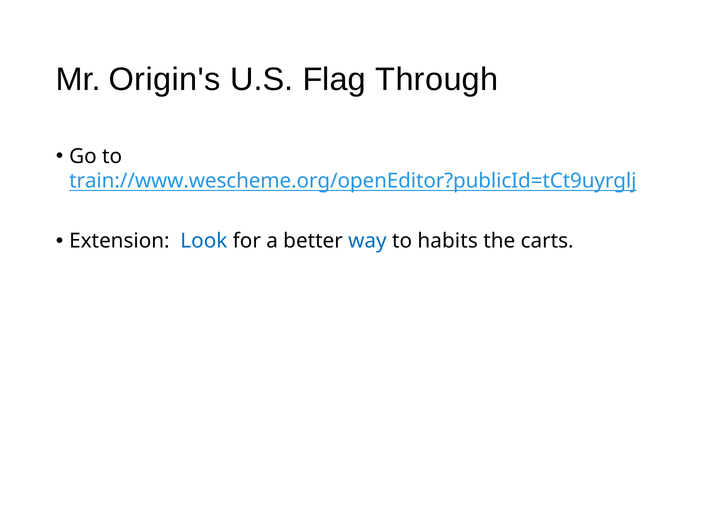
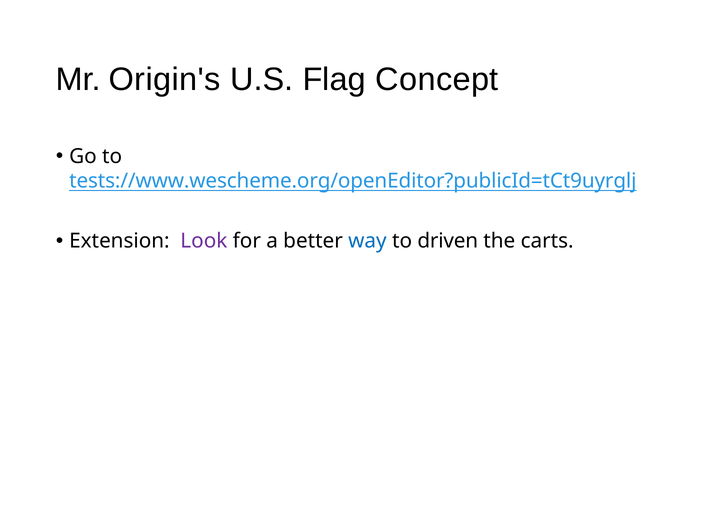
Through: Through -> Concept
train://www.wescheme.org/openEditor?publicId=tCt9uyrglj: train://www.wescheme.org/openEditor?publicId=tCt9uyrglj -> tests://www.wescheme.org/openEditor?publicId=tCt9uyrglj
Look colour: blue -> purple
habits: habits -> driven
